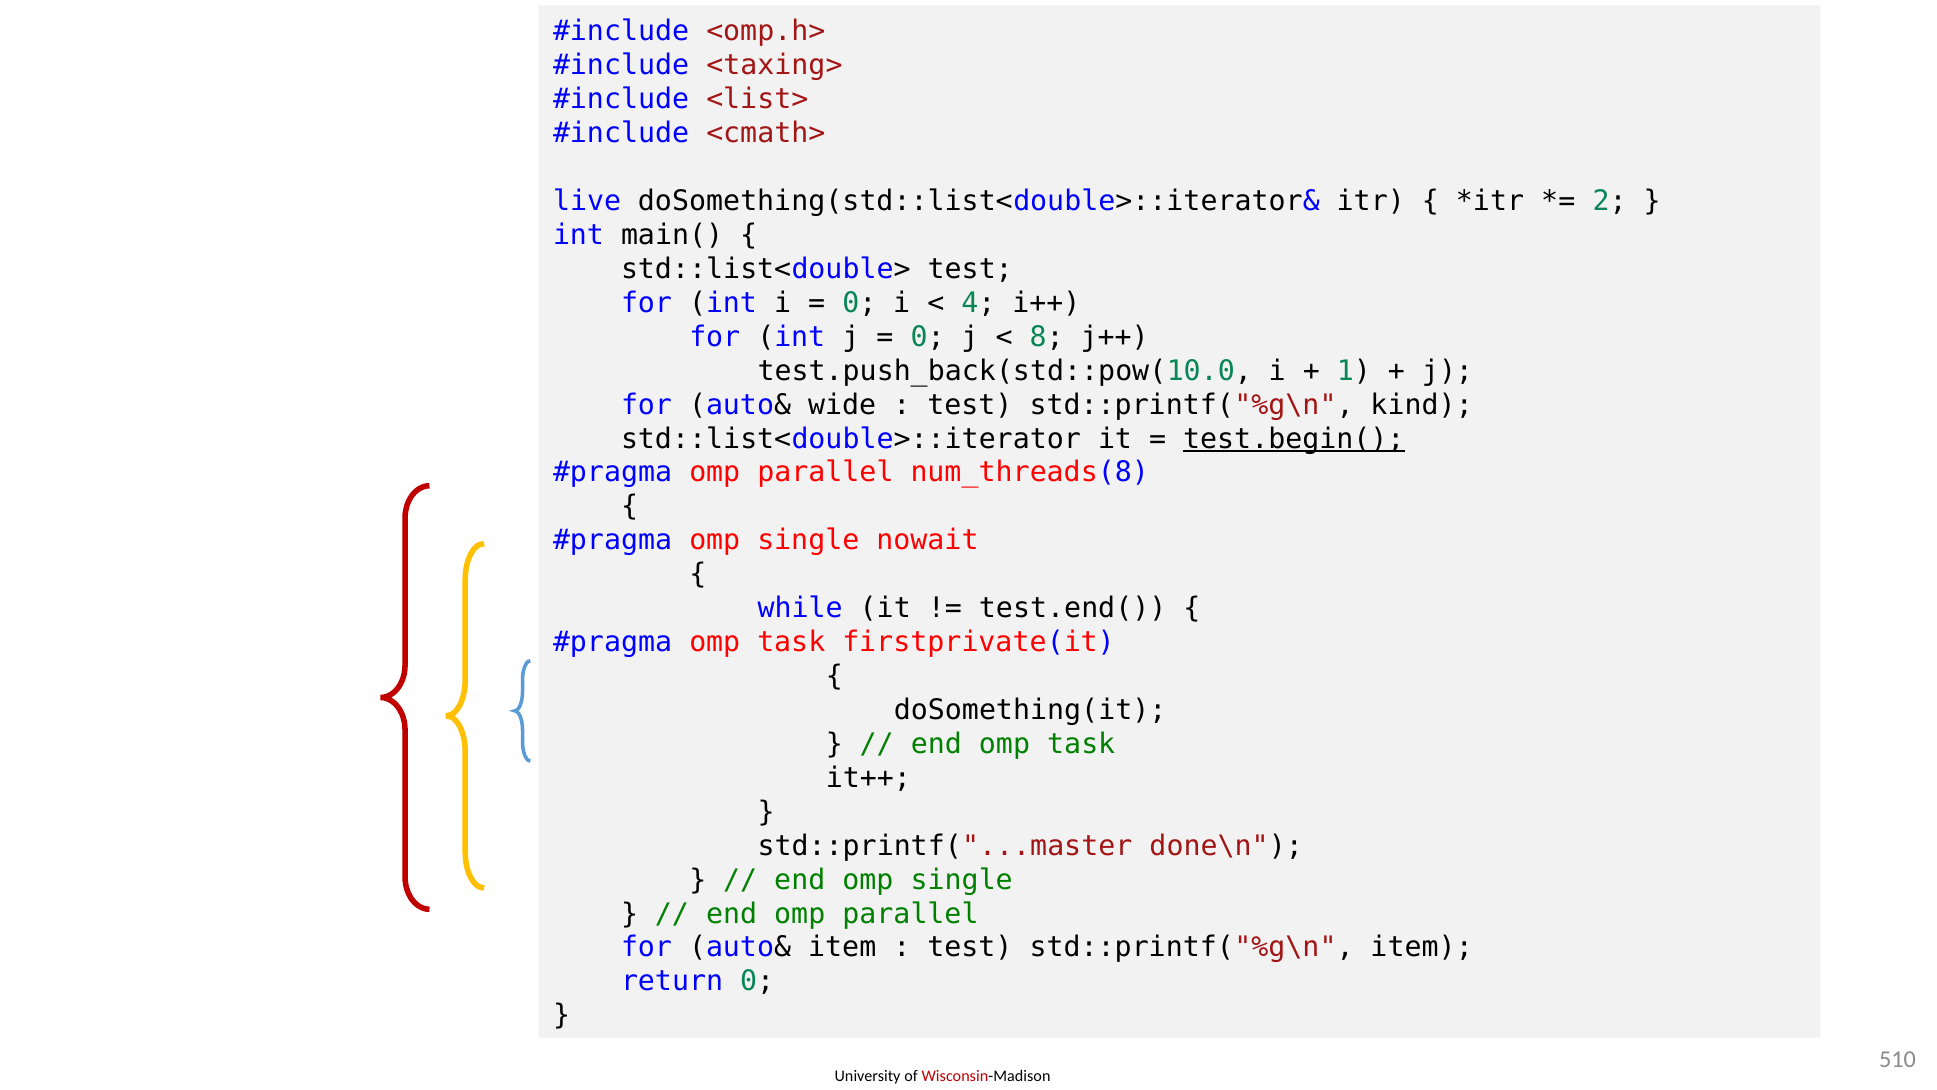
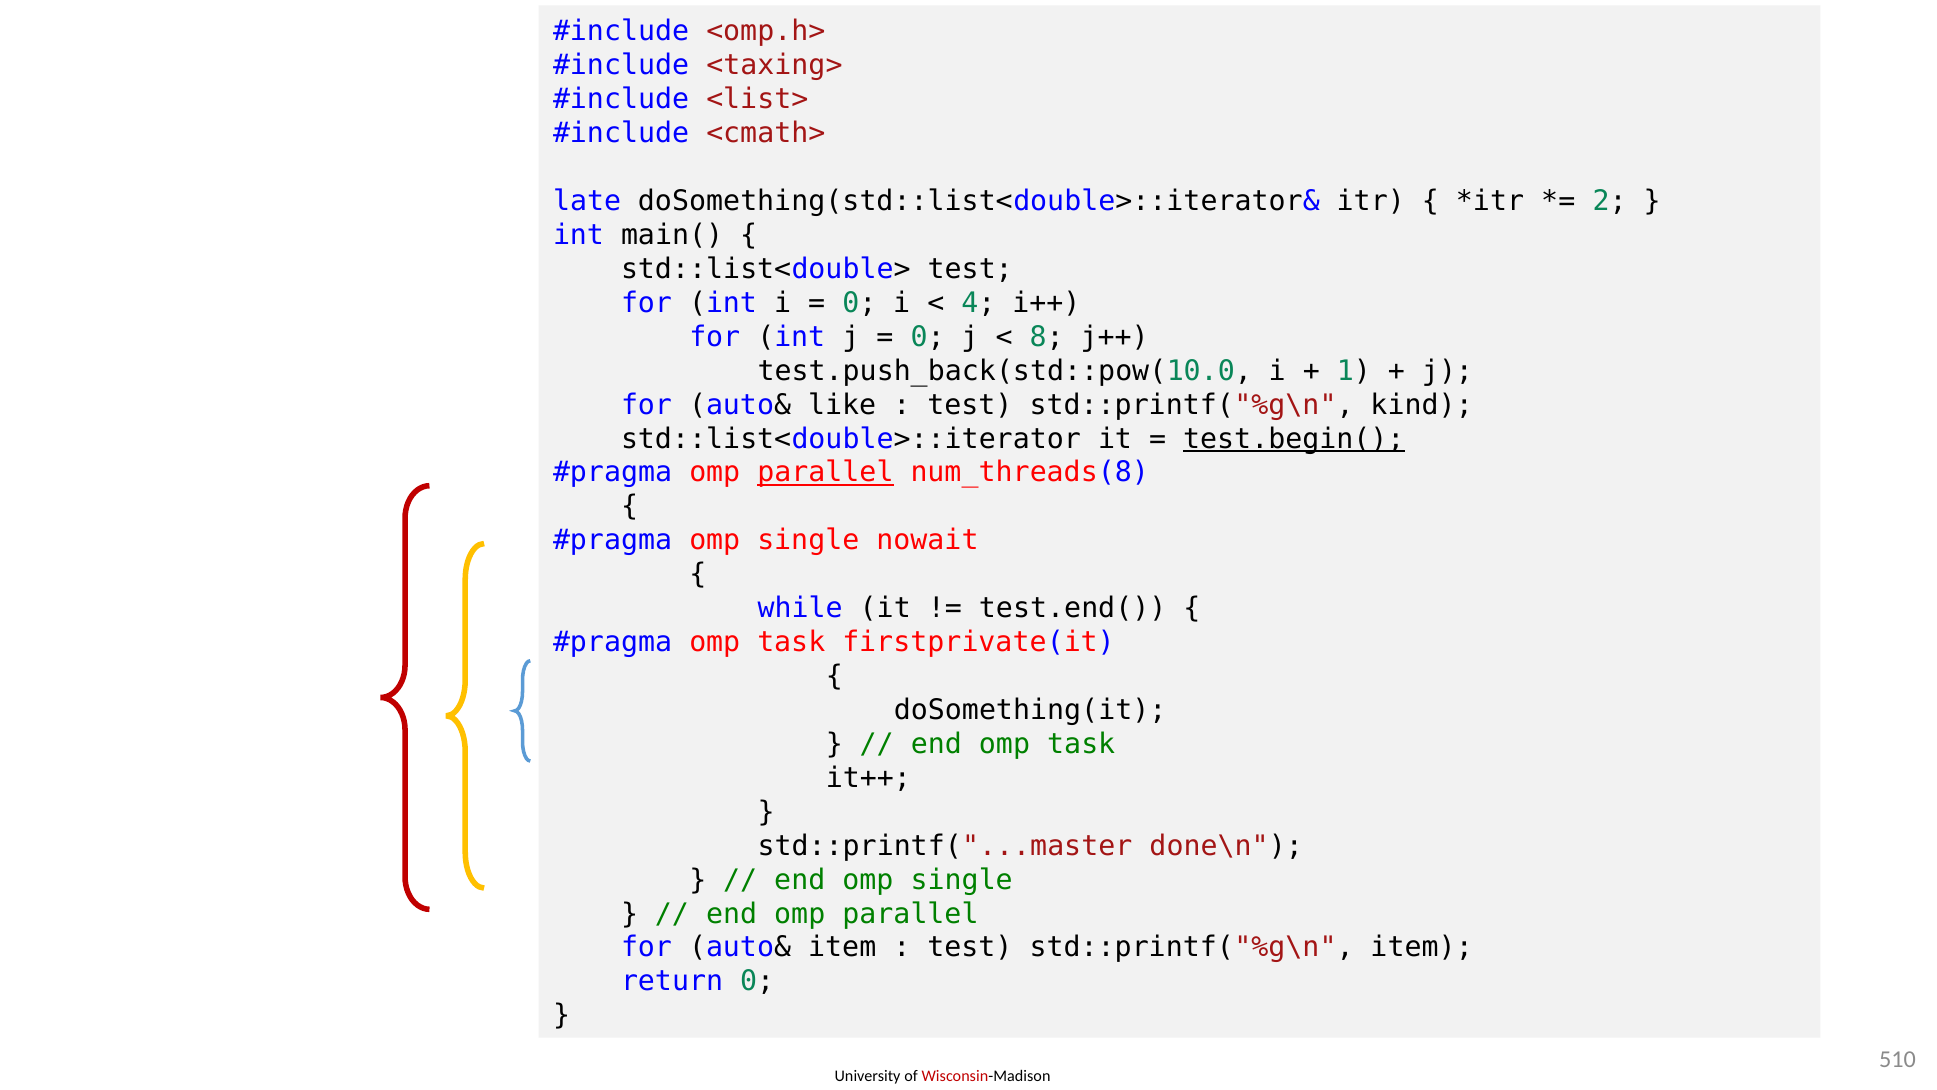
live: live -> late
wide: wide -> like
parallel at (825, 472) underline: none -> present
